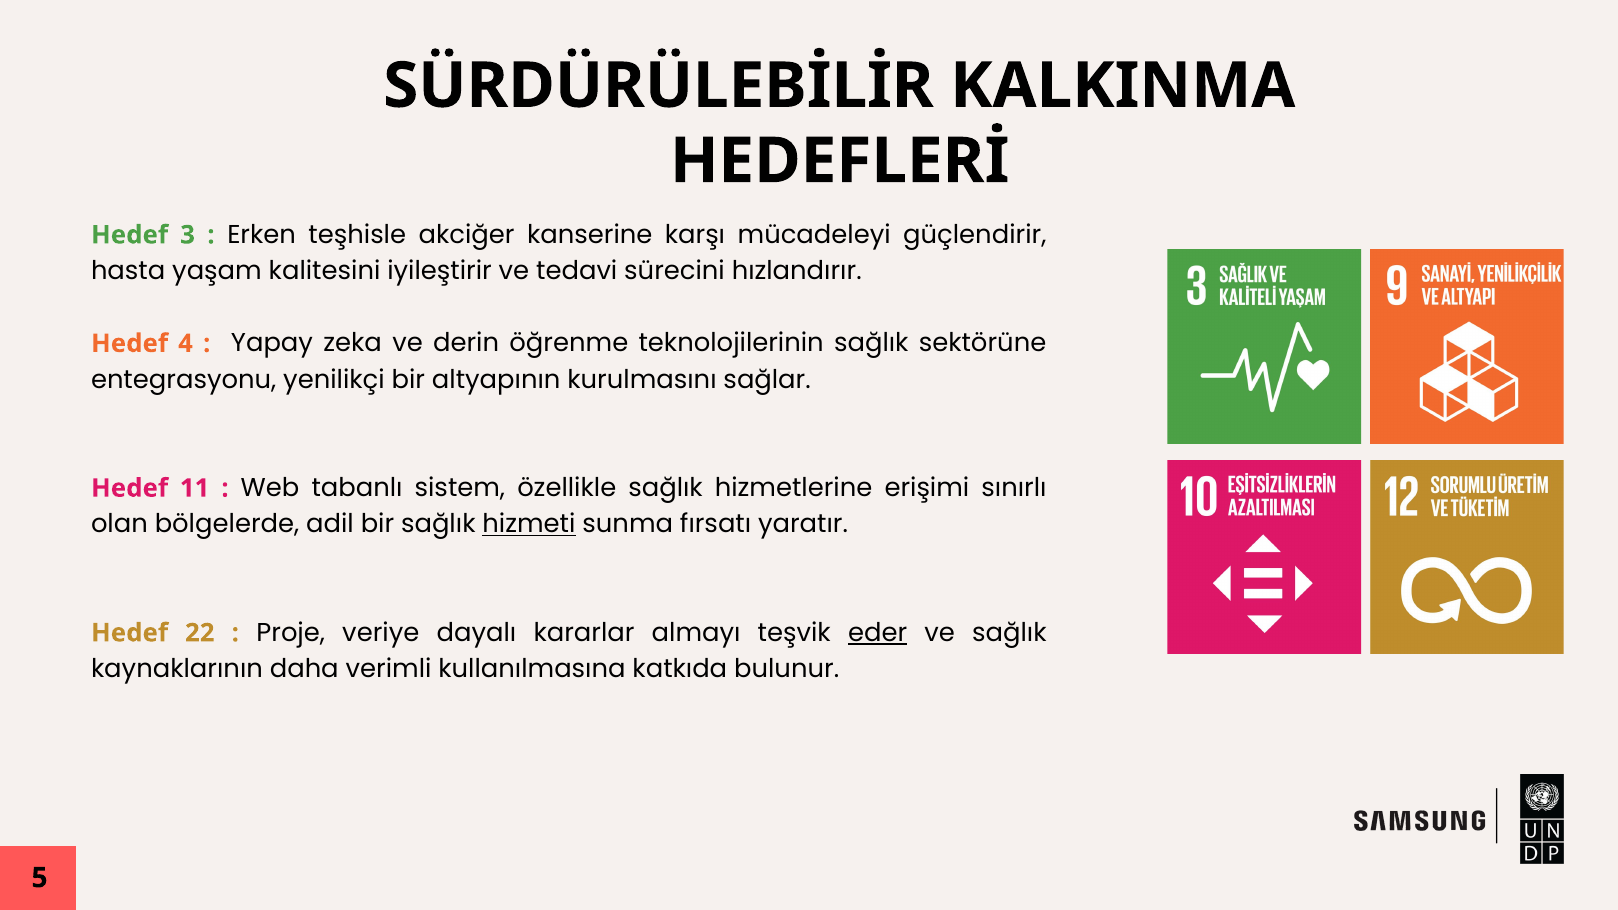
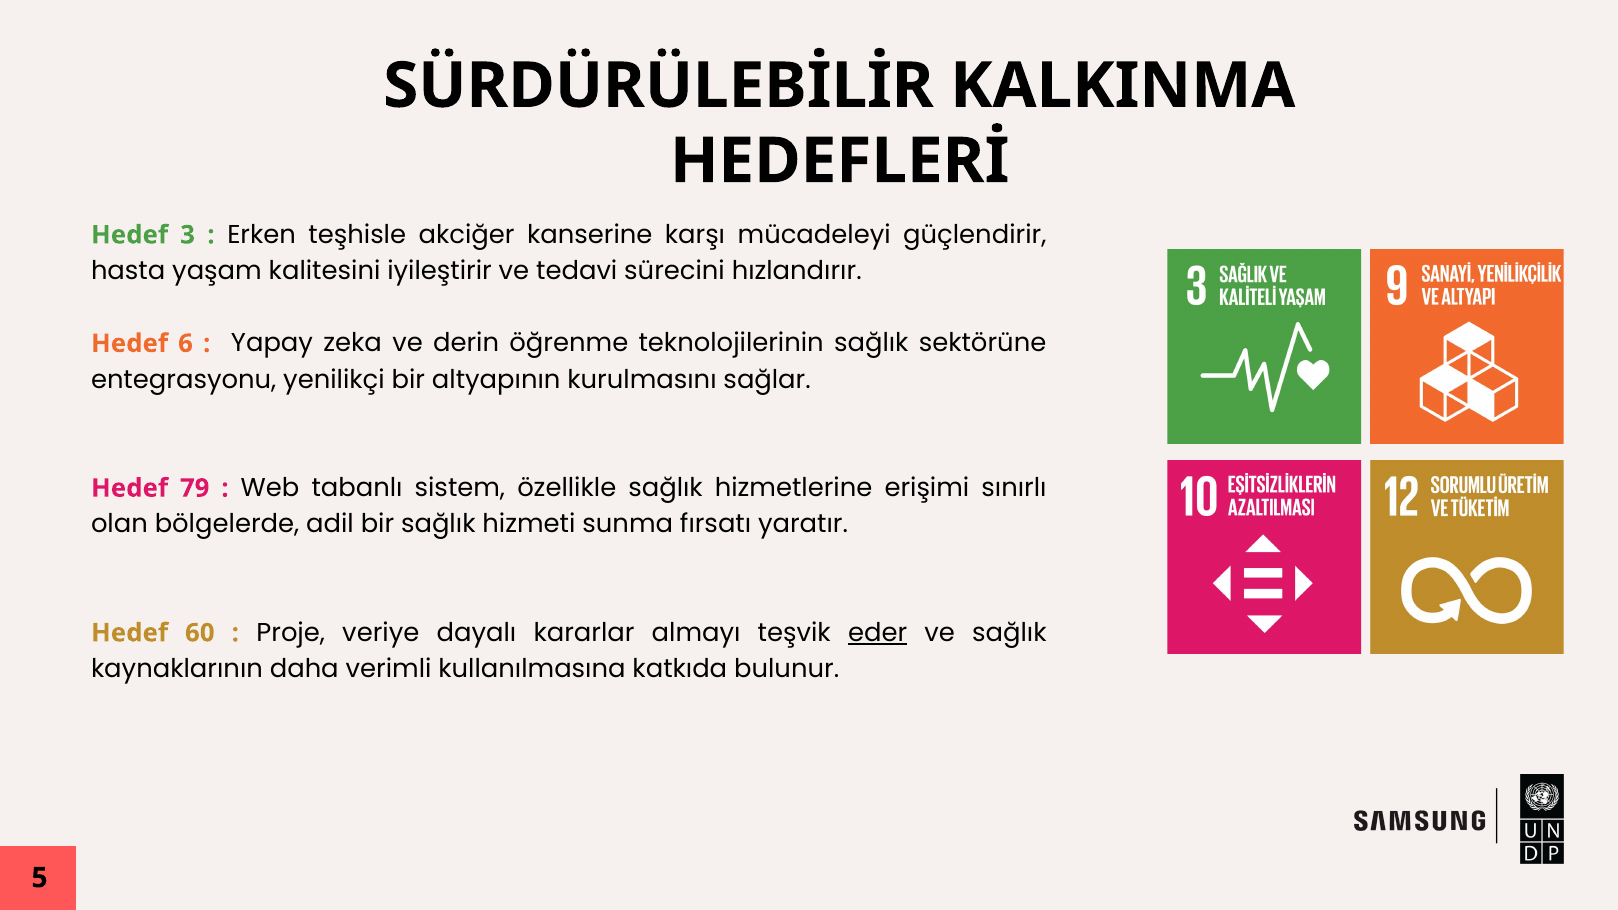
4: 4 -> 6
11: 11 -> 79
hizmeti underline: present -> none
22: 22 -> 60
